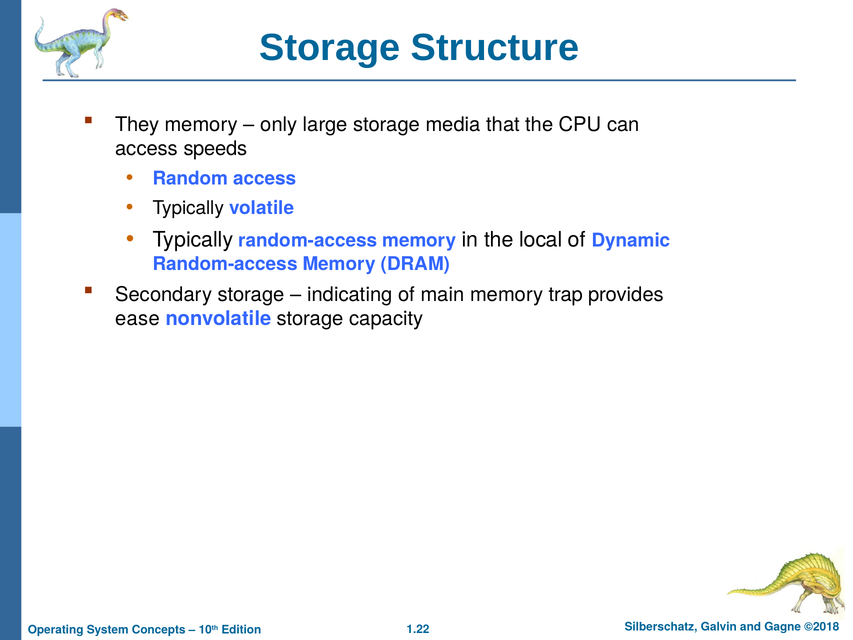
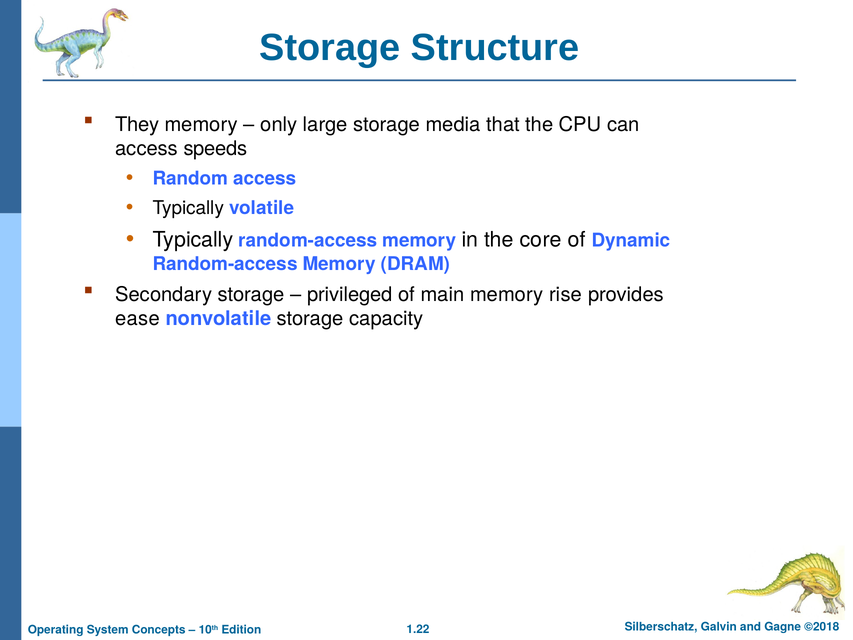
local: local -> core
indicating: indicating -> privileged
trap: trap -> rise
